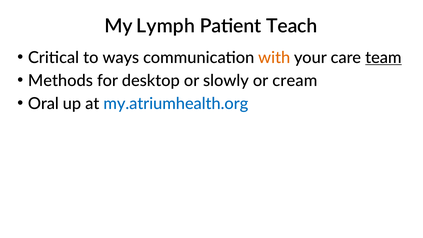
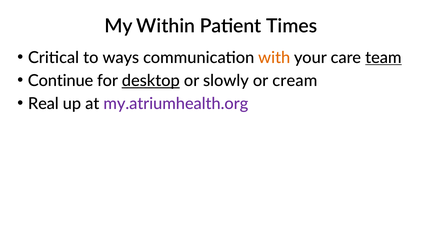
Lymph: Lymph -> Within
Teach: Teach -> Times
Methods: Methods -> Continue
desktop underline: none -> present
Oral: Oral -> Real
my.atriumhealth.org colour: blue -> purple
